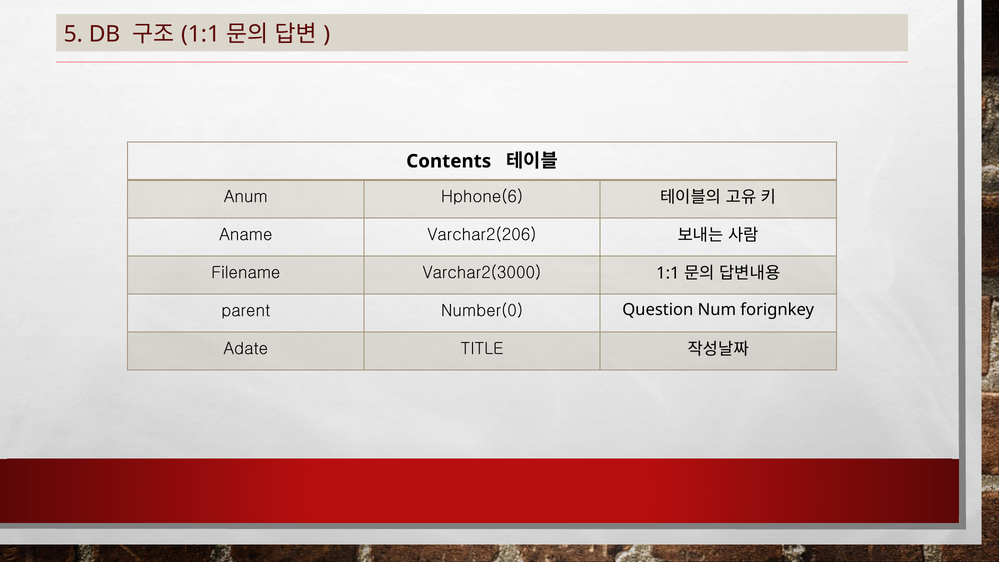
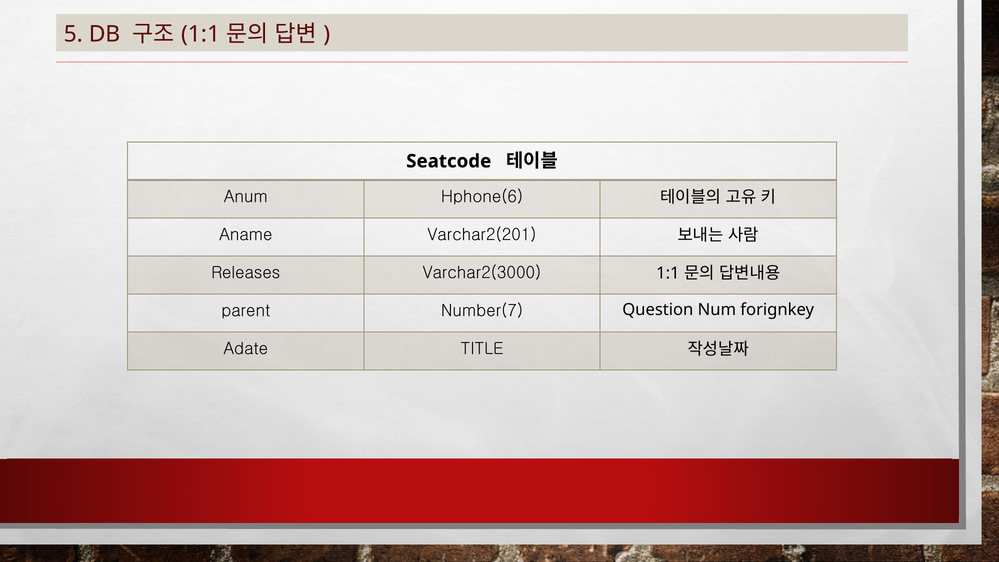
Contents: Contents -> Seatcode
Varchar2(206: Varchar2(206 -> Varchar2(201
Filename: Filename -> Releases
Number(0: Number(0 -> Number(7
